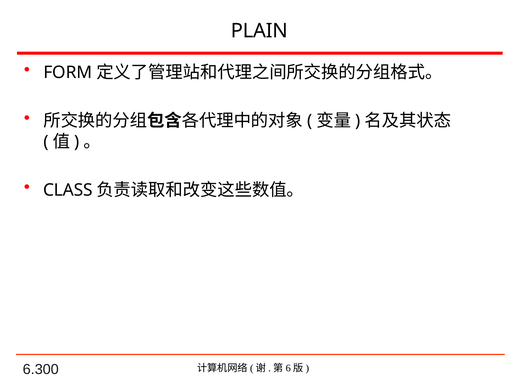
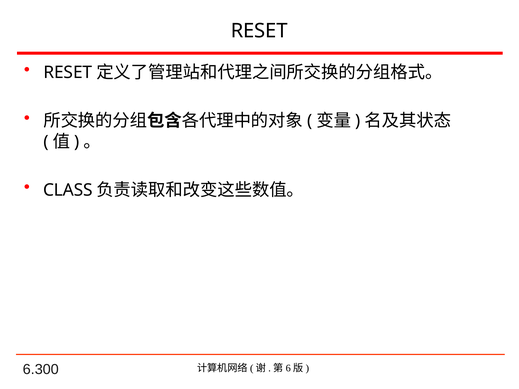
PLAIN at (259, 31): PLAIN -> RESET
FORM at (68, 73): FORM -> RESET
